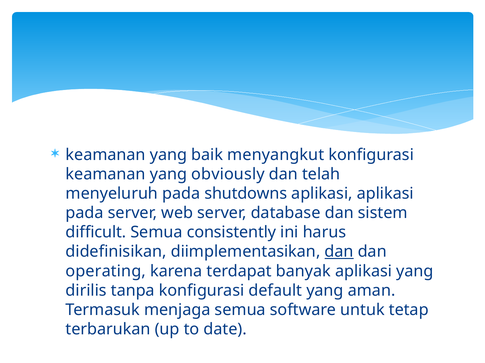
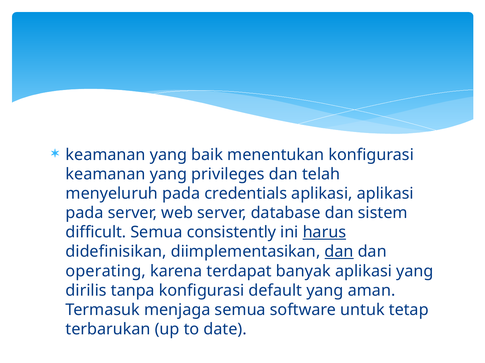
menyangkut: menyangkut -> menentukan
obviously: obviously -> privileges
shutdowns: shutdowns -> credentials
harus underline: none -> present
